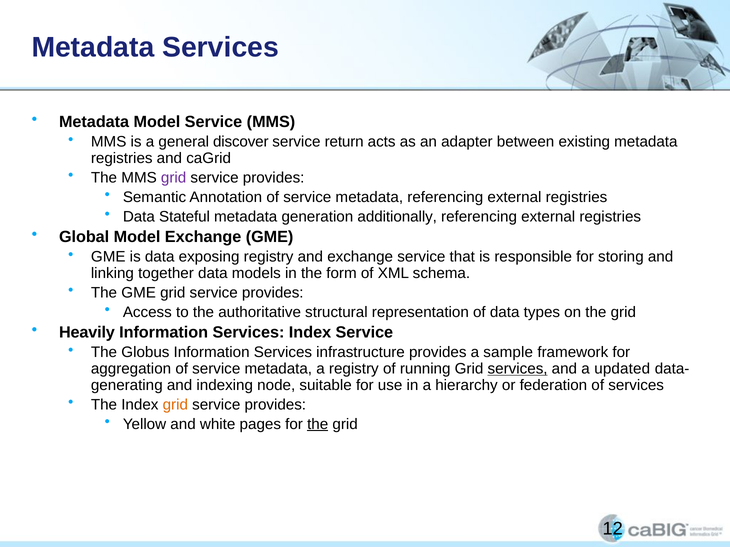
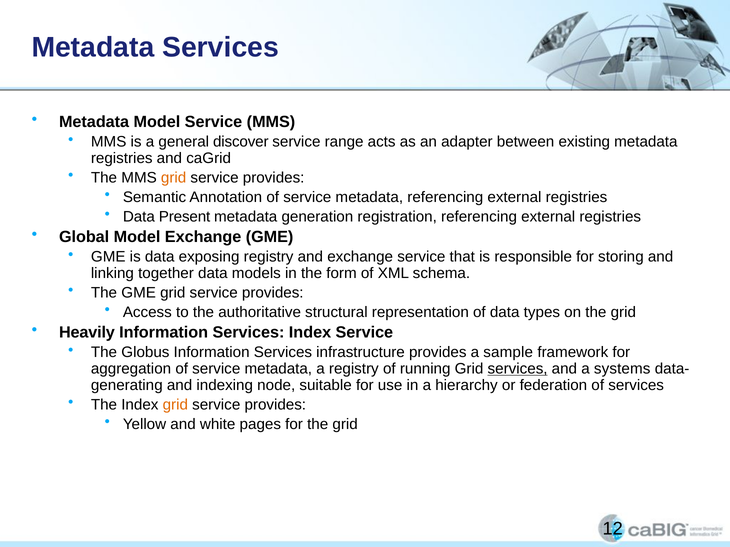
return: return -> range
grid at (174, 178) colour: purple -> orange
Stateful: Stateful -> Present
additionally: additionally -> registration
updated: updated -> systems
the at (318, 424) underline: present -> none
